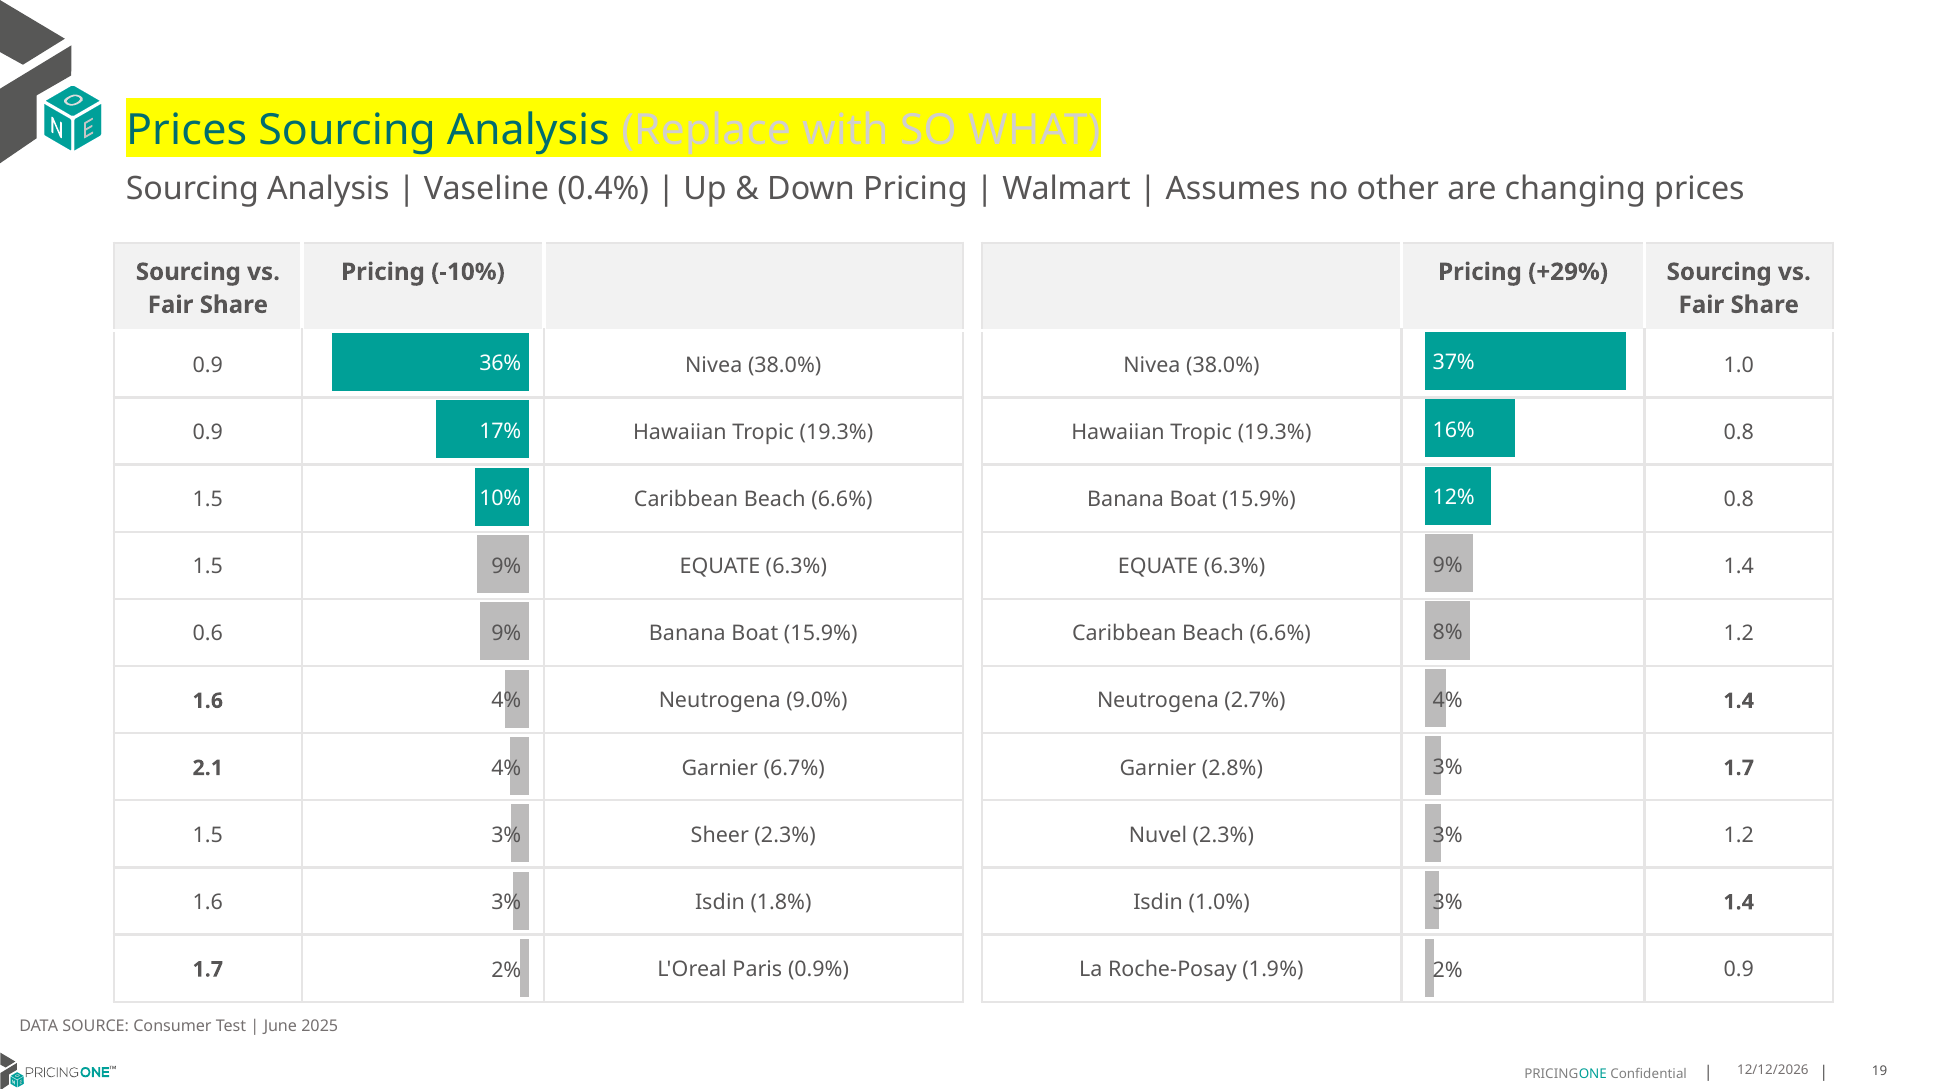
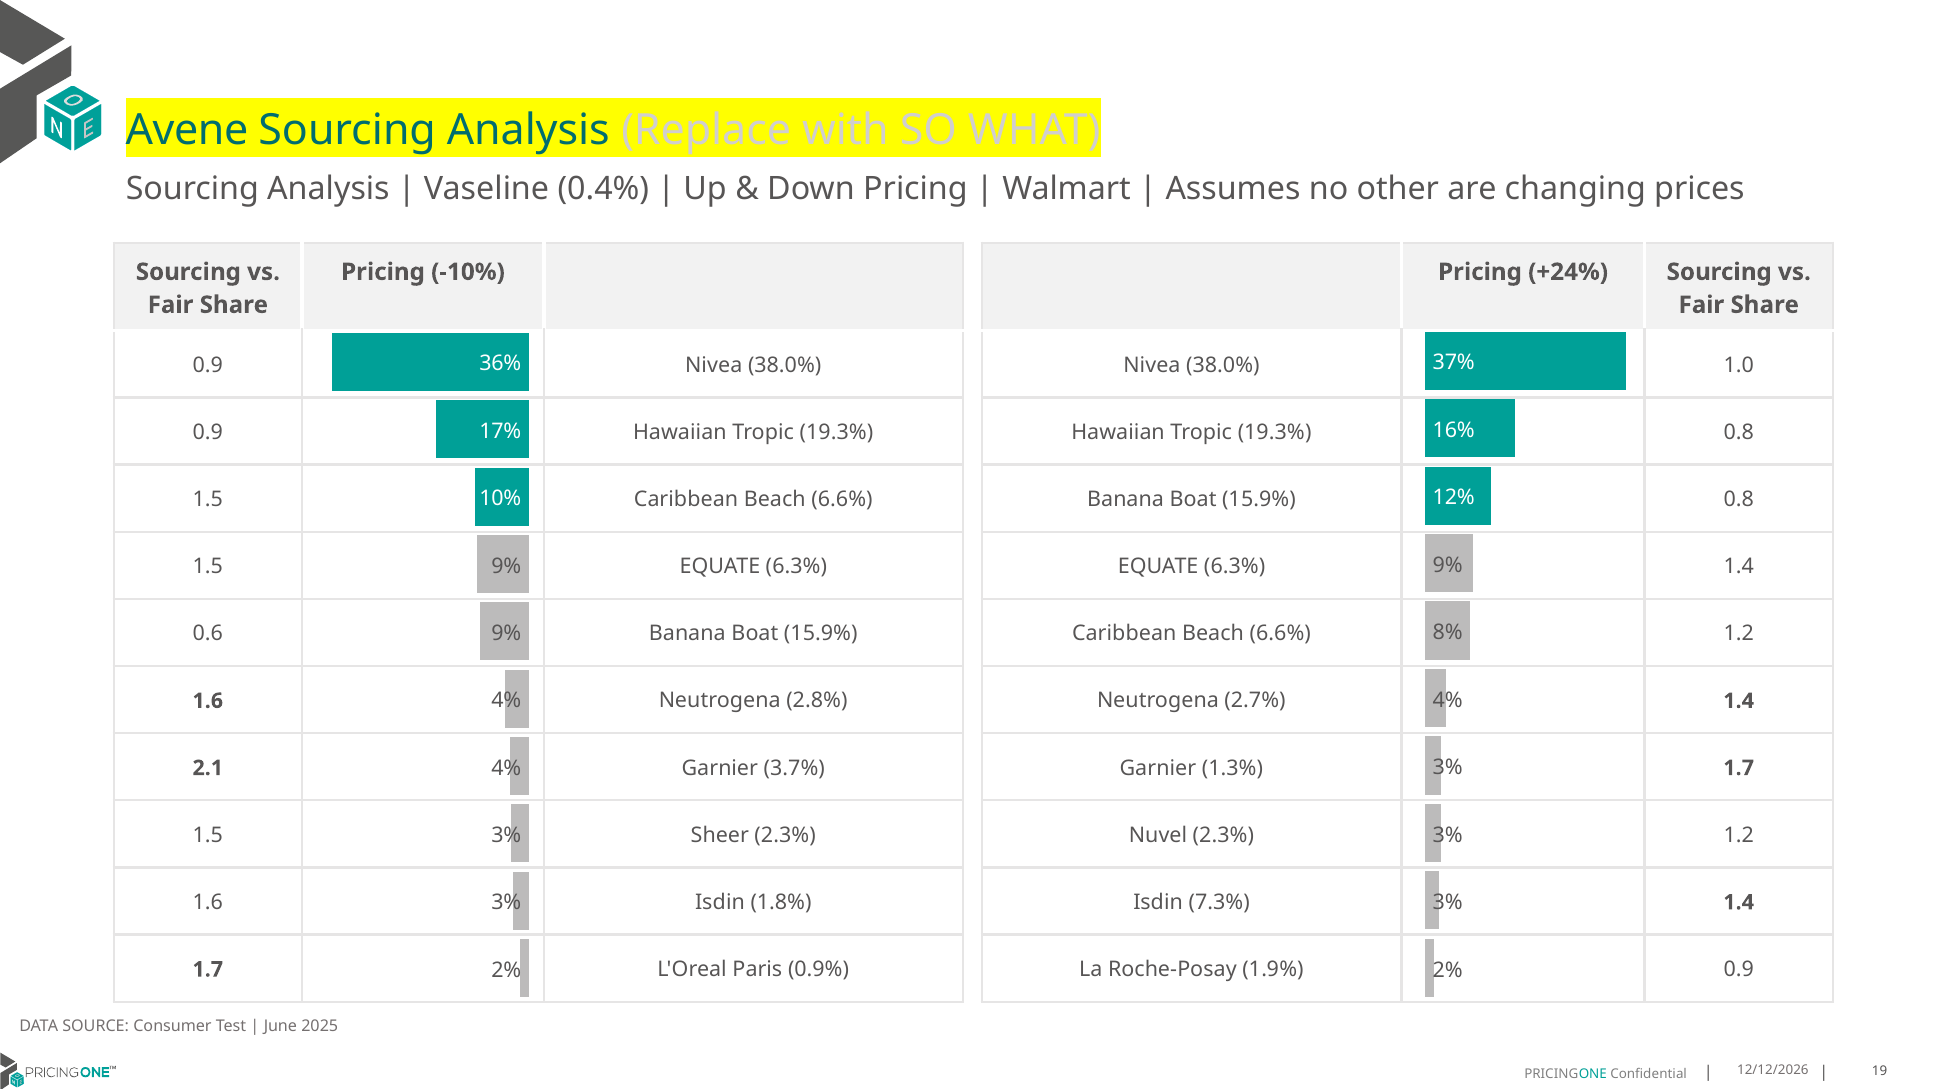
Prices at (187, 130): Prices -> Avene
+29%: +29% -> +24%
9.0%: 9.0% -> 2.8%
2.8%: 2.8% -> 1.3%
6.7%: 6.7% -> 3.7%
1.0%: 1.0% -> 7.3%
